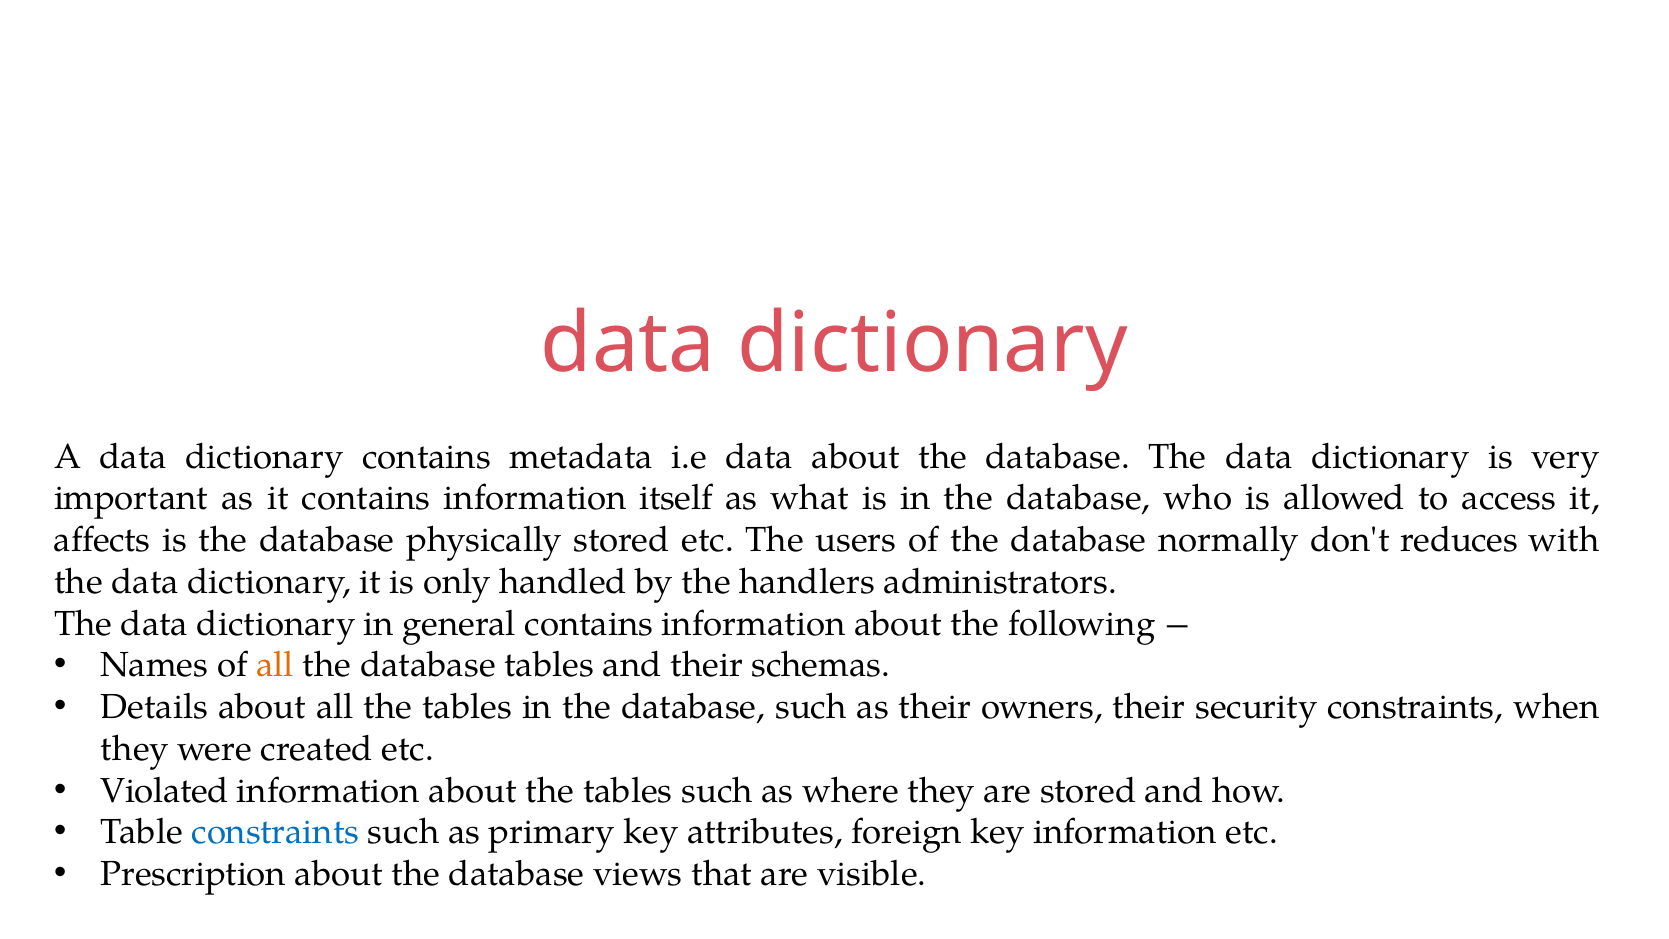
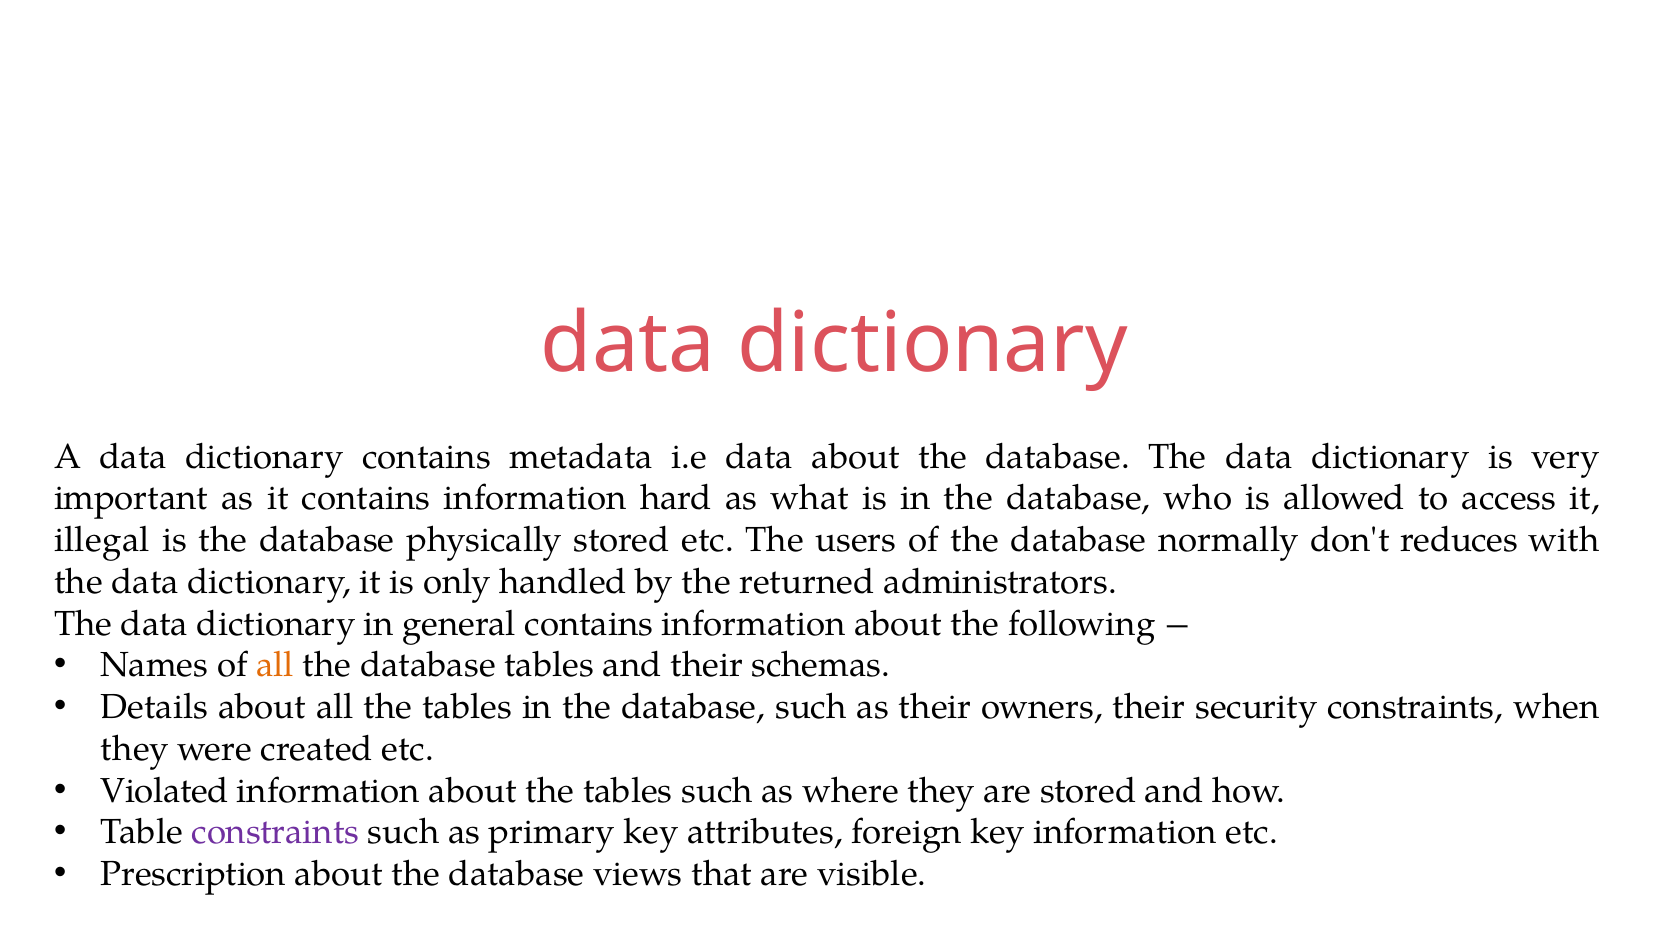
itself: itself -> hard
affects: affects -> illegal
handlers: handlers -> returned
constraints at (275, 832) colour: blue -> purple
